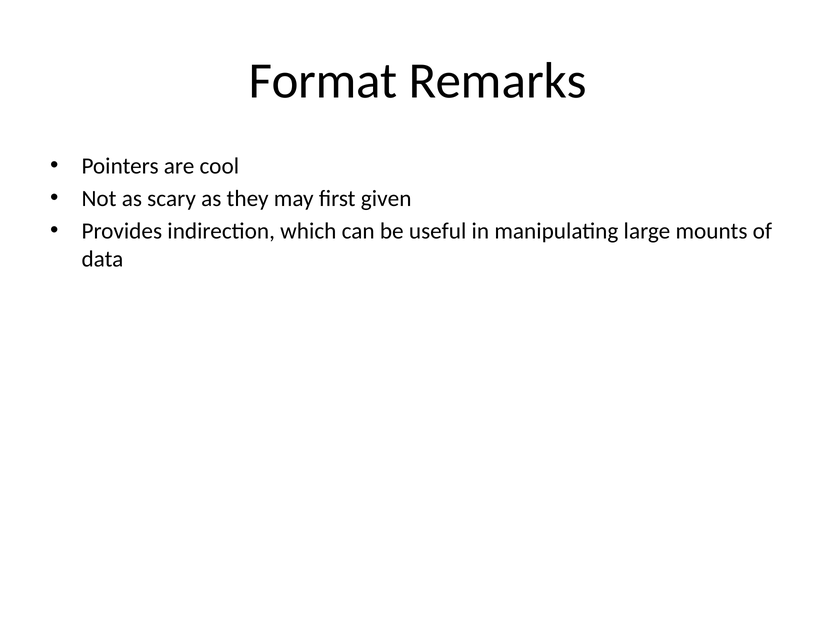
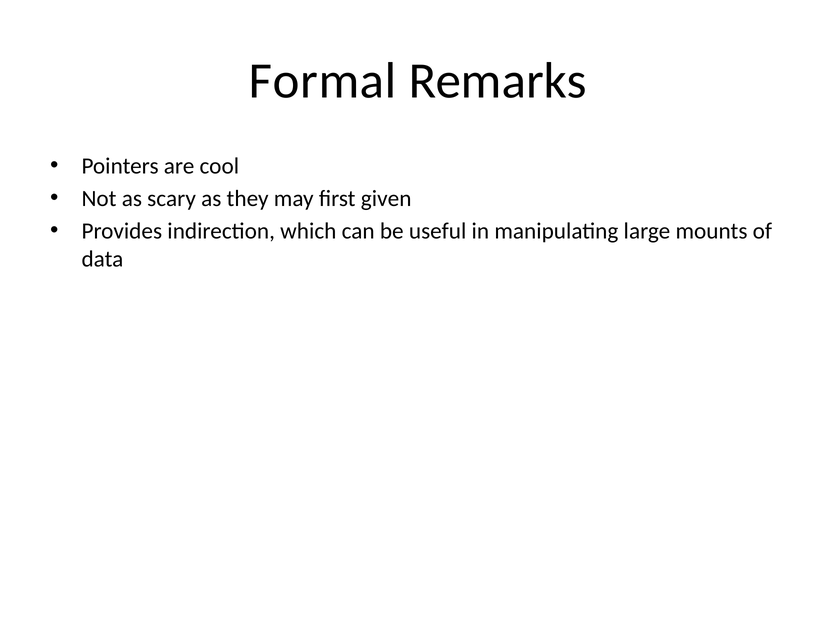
Format: Format -> Formal
